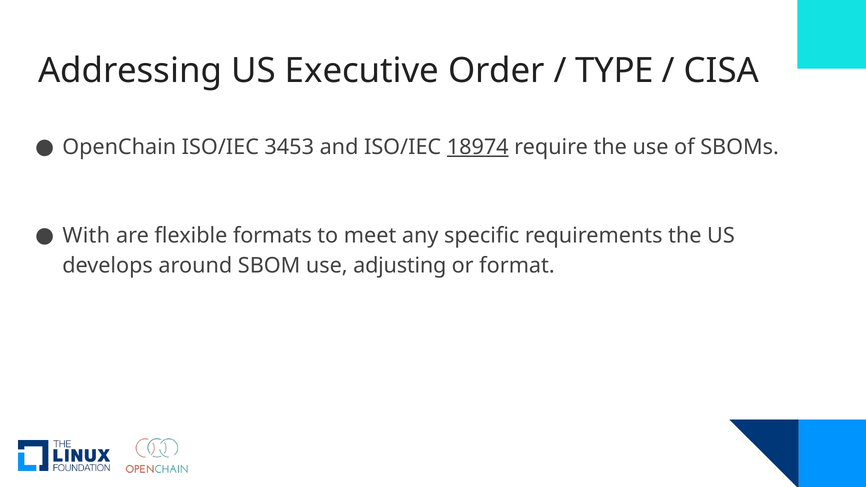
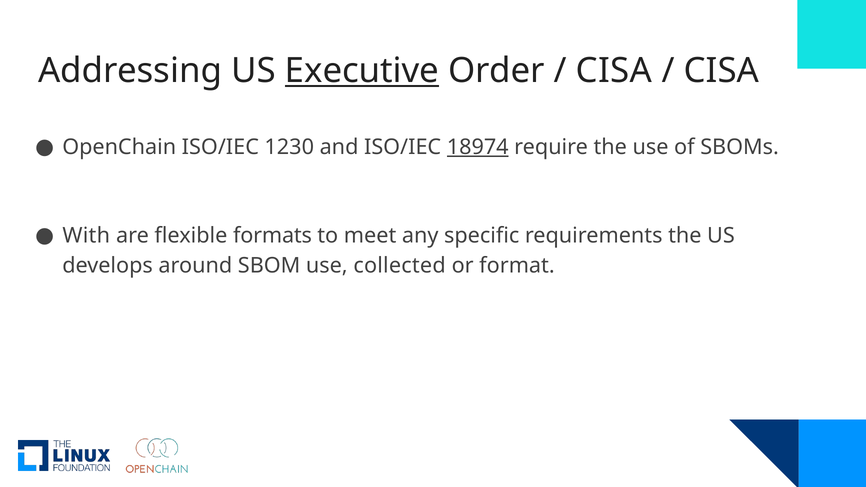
Executive underline: none -> present
TYPE at (614, 71): TYPE -> CISA
3453: 3453 -> 1230
adjusting: adjusting -> collected
